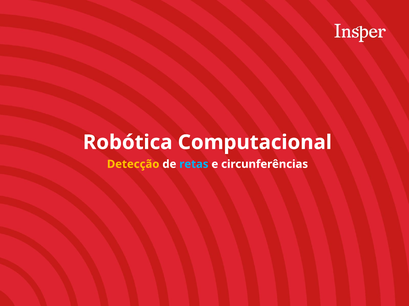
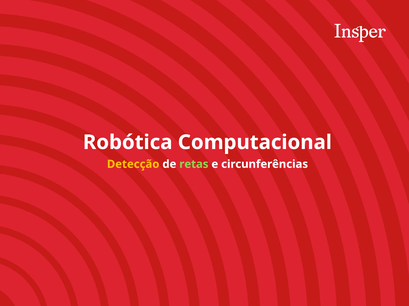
retas colour: light blue -> light green
